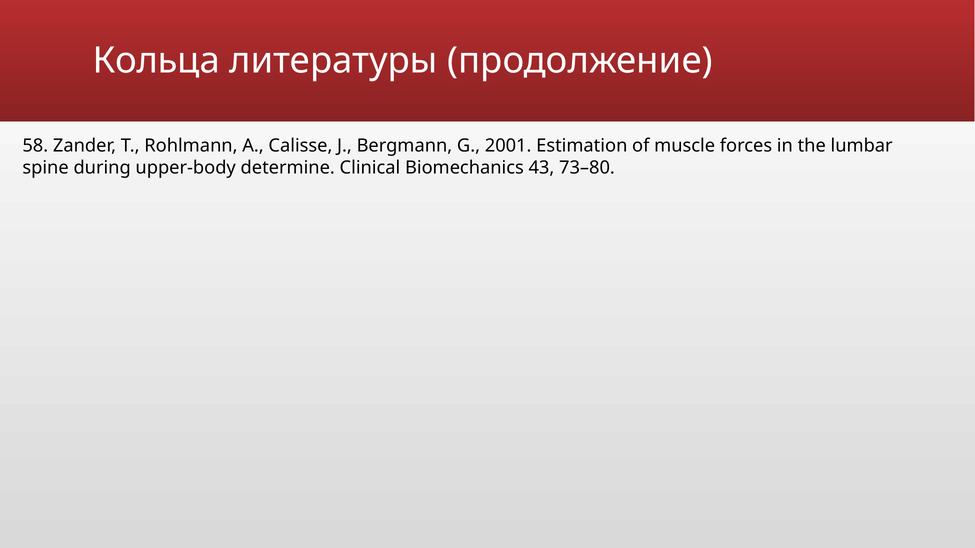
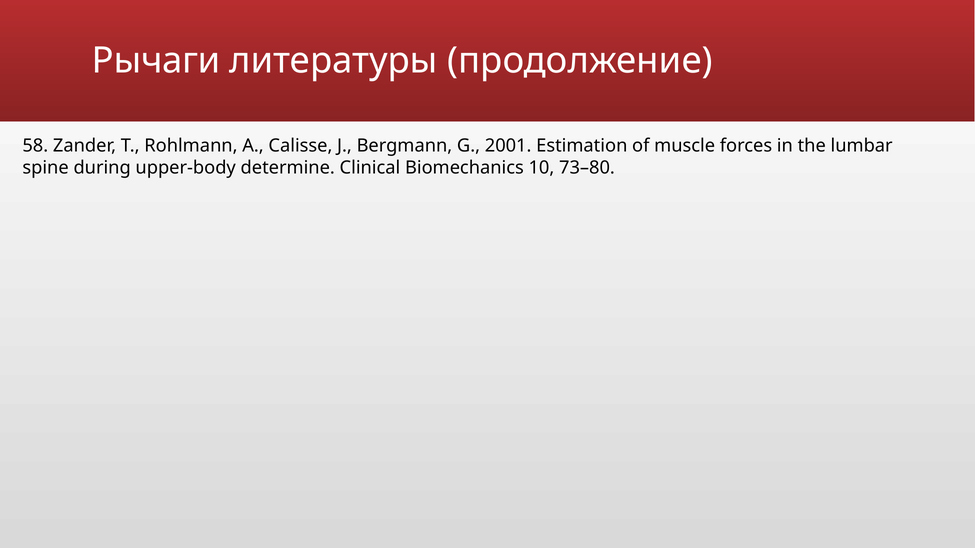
Кольца: Кольца -> Рычаги
43: 43 -> 10
